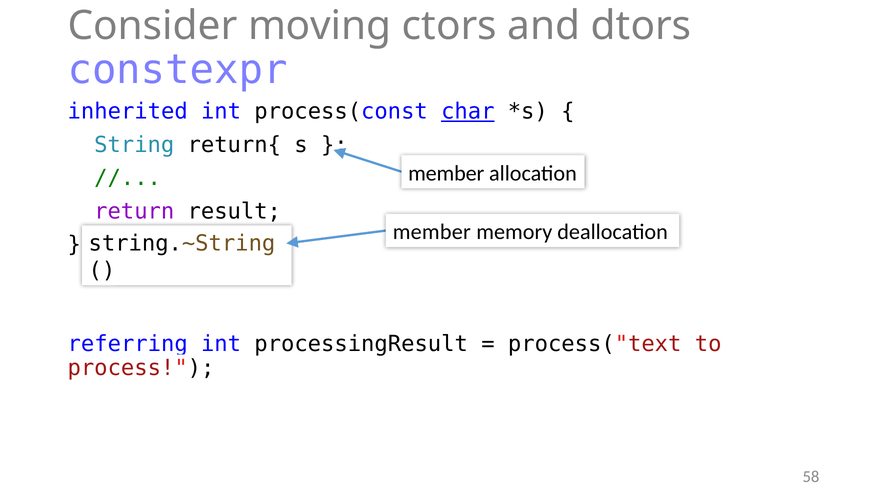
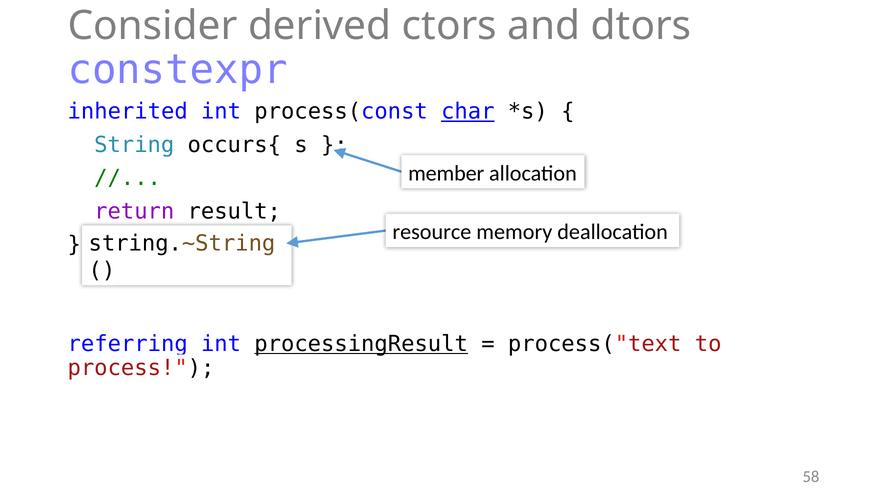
moving: moving -> derived
return{: return{ -> occurs{
member at (432, 232): member -> resource
processingResult underline: none -> present
